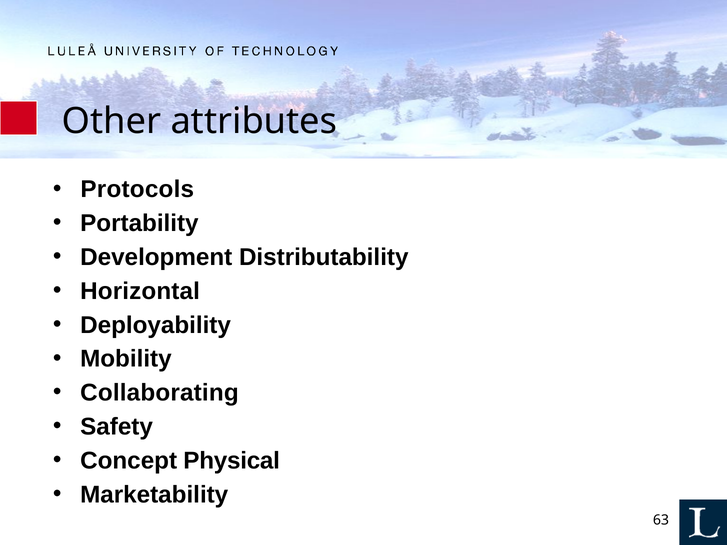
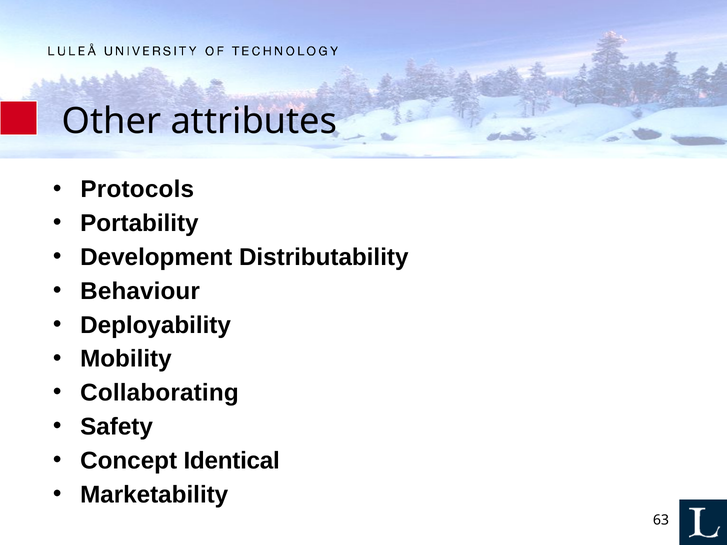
Horizontal: Horizontal -> Behaviour
Physical: Physical -> Identical
